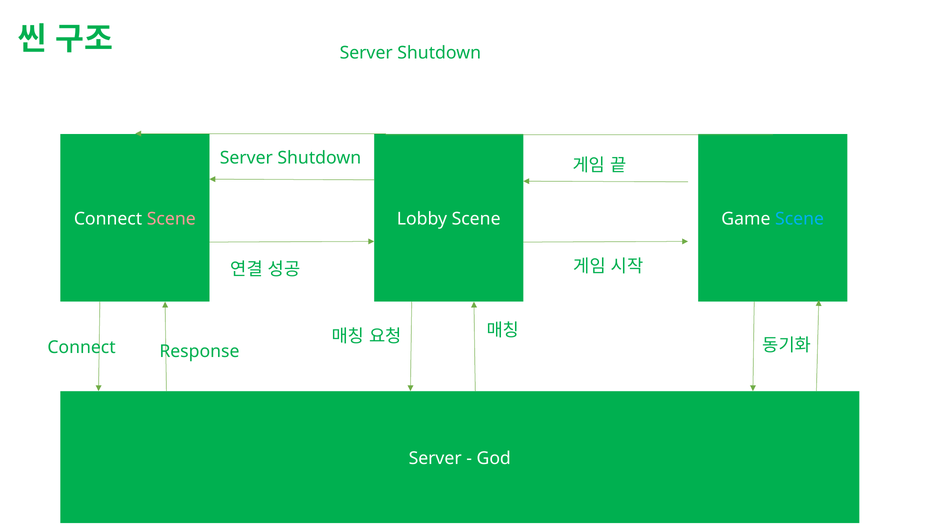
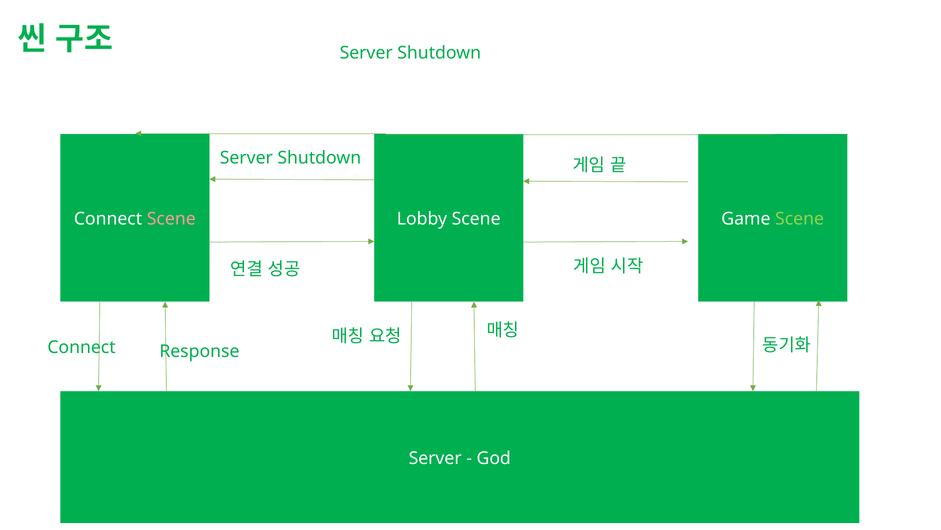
Scene at (800, 219) colour: light blue -> light green
